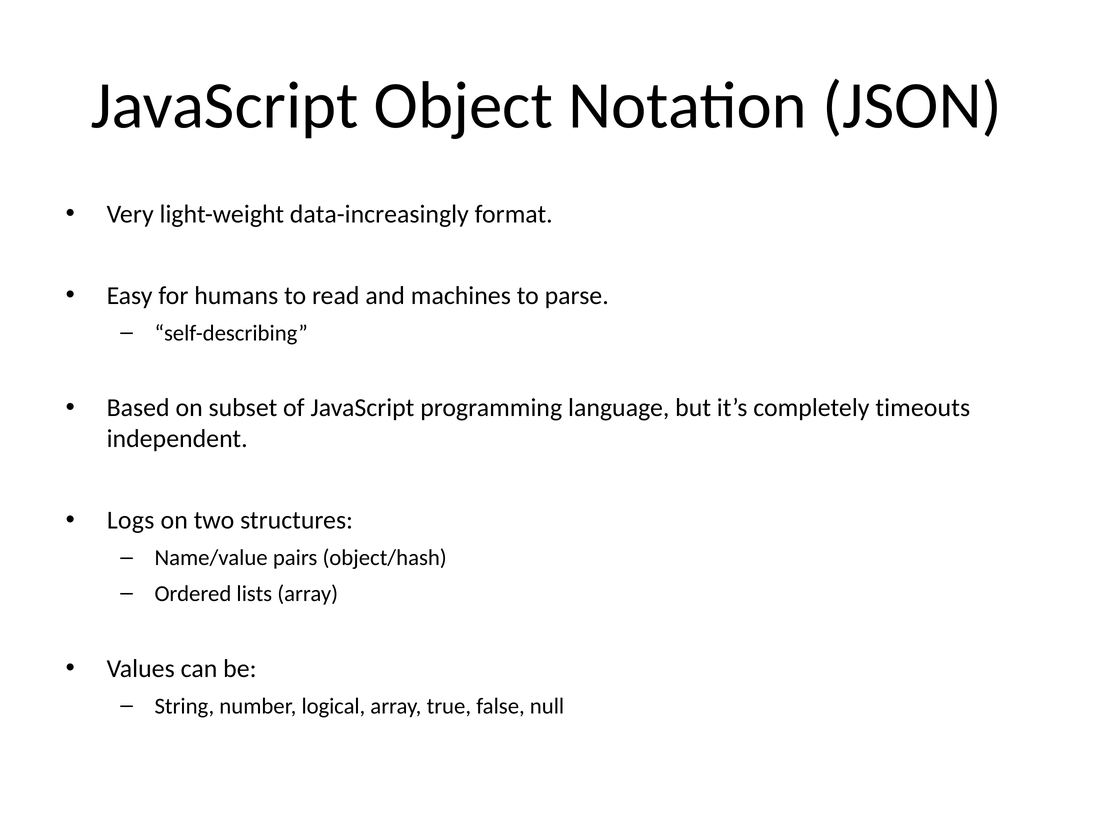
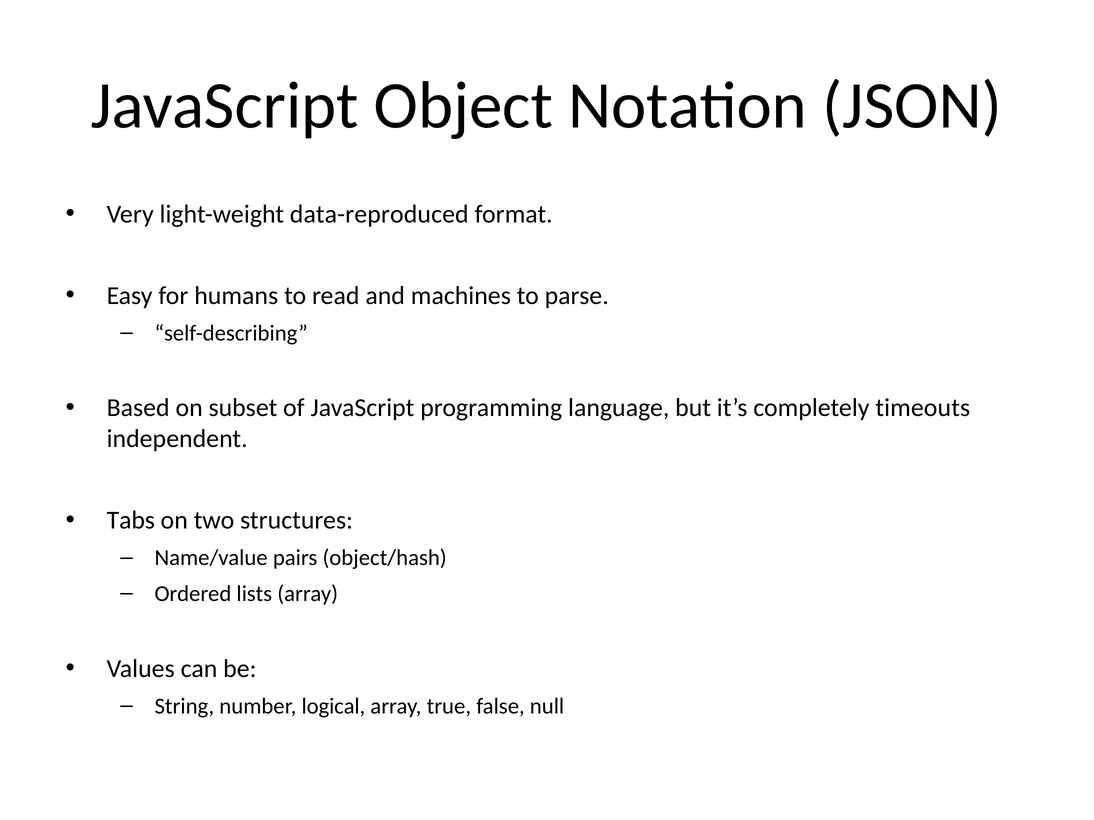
data-increasingly: data-increasingly -> data-reproduced
Logs: Logs -> Tabs
